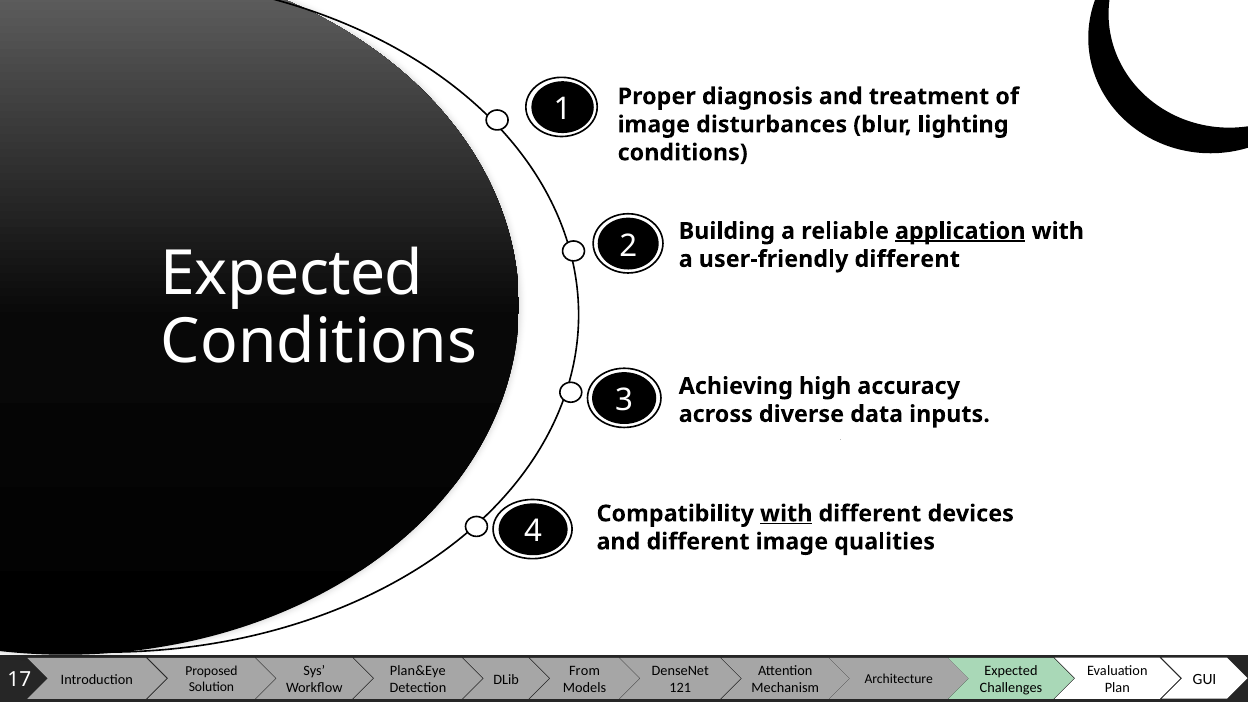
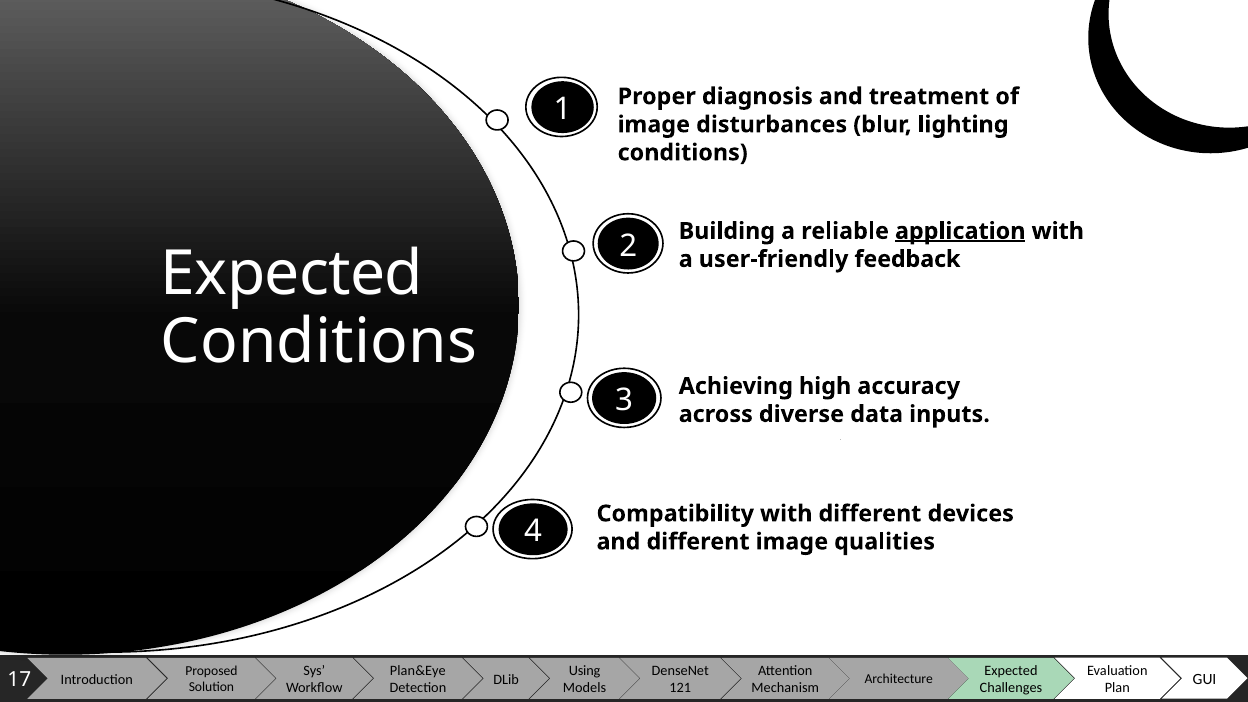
user-friendly different: different -> feedback
with at (786, 514) underline: present -> none
From: From -> Using
